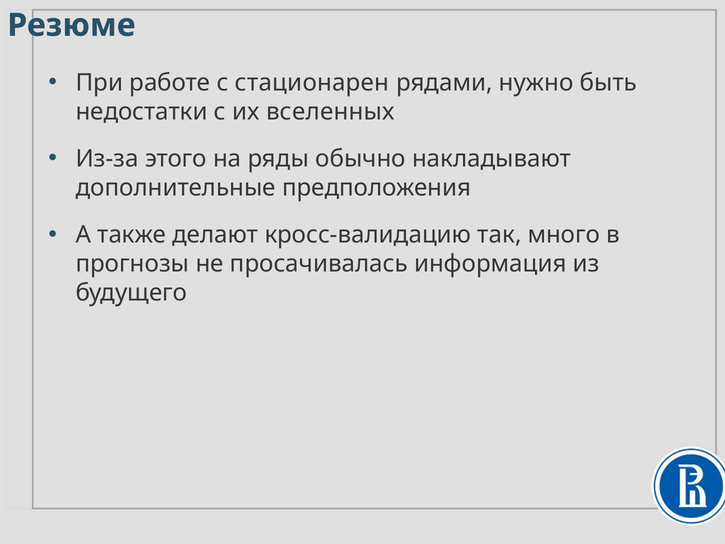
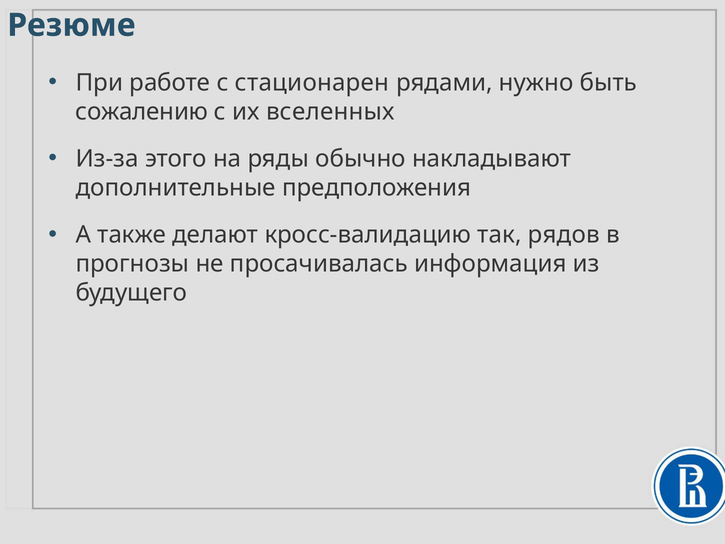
недостатки: недостатки -> сожалению
много: много -> рядов
